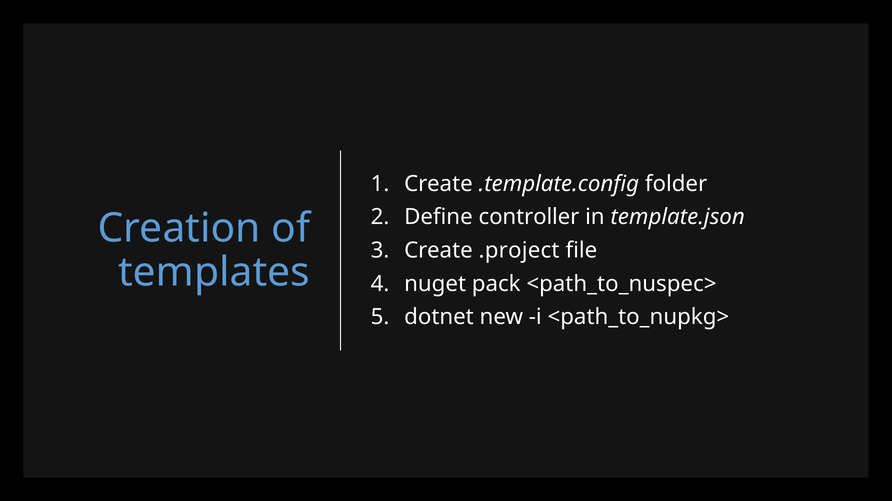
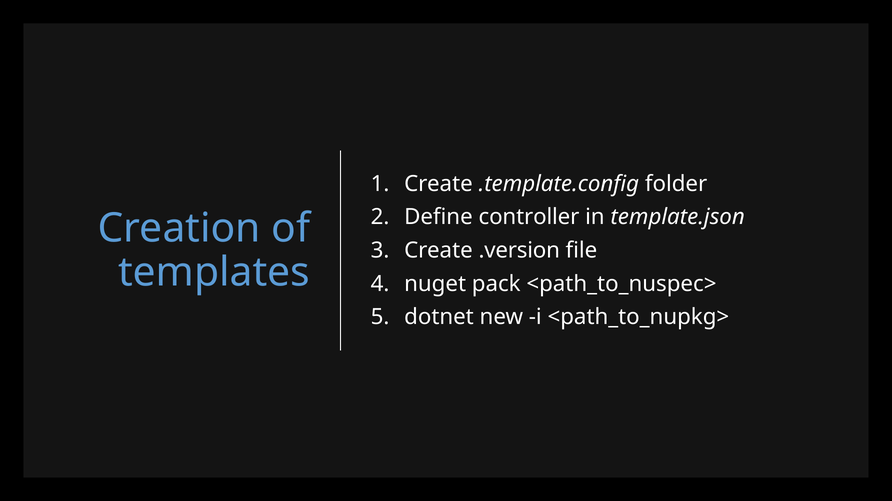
.project: .project -> .version
